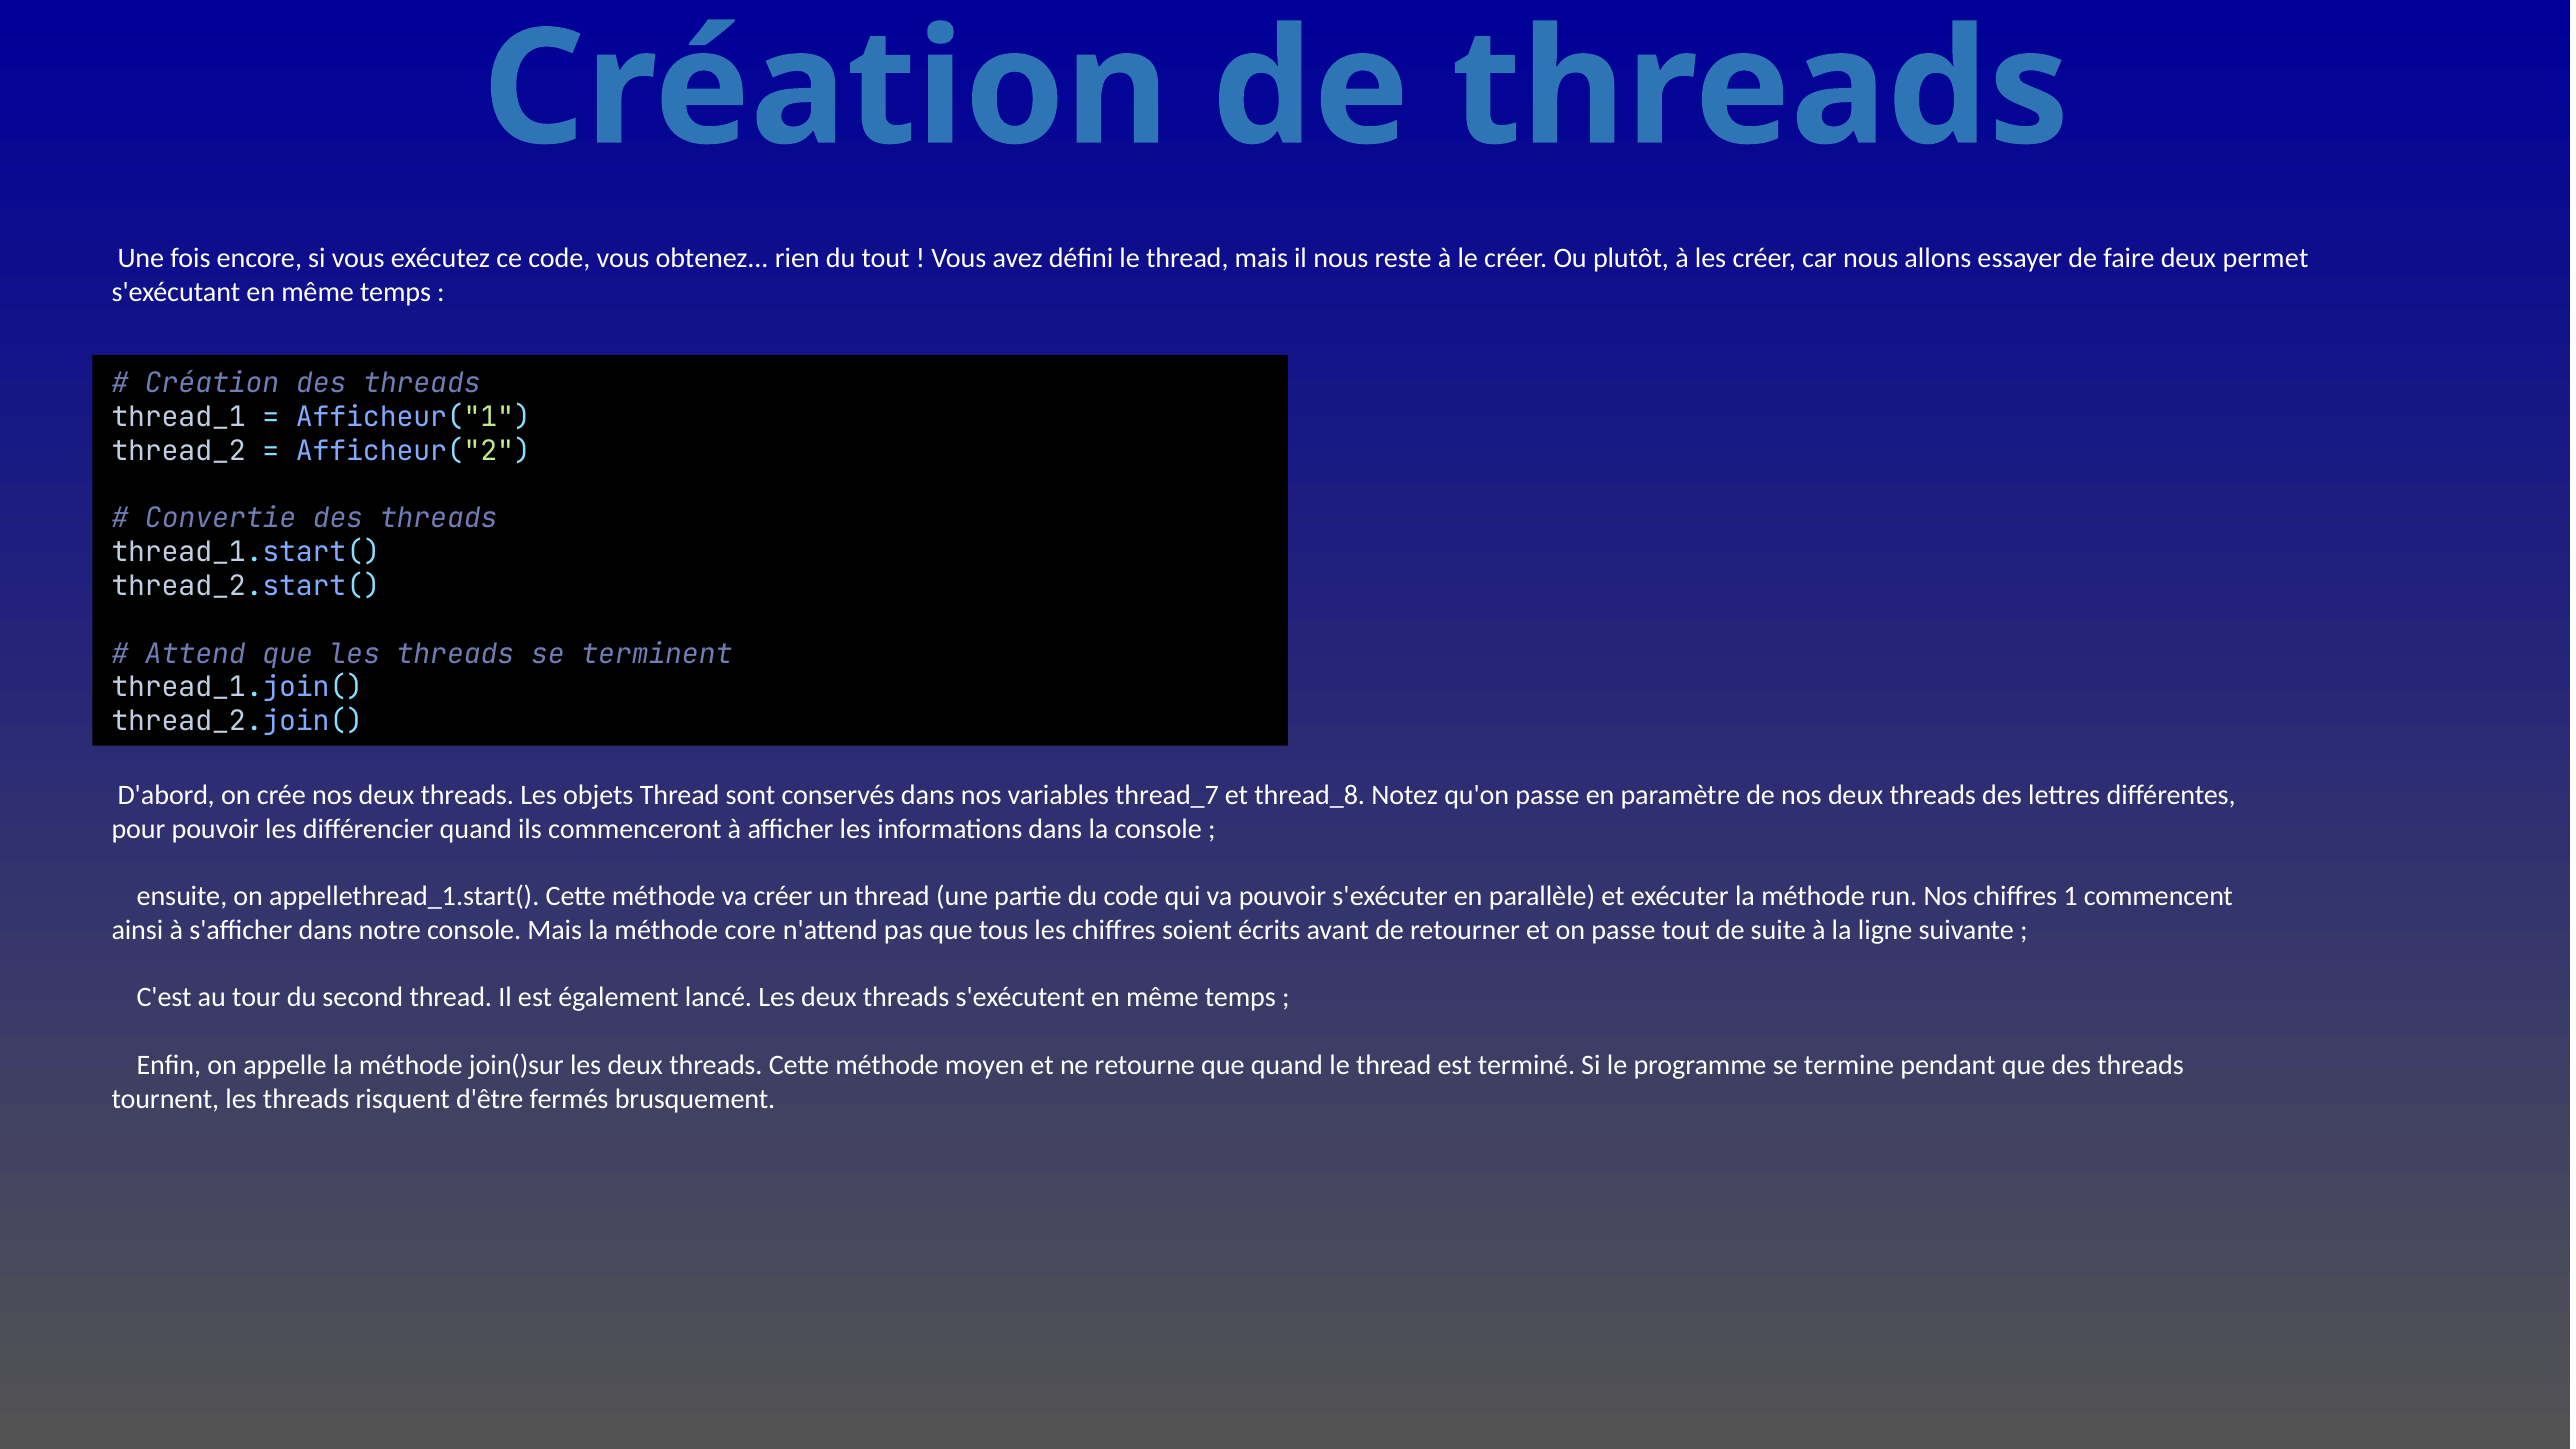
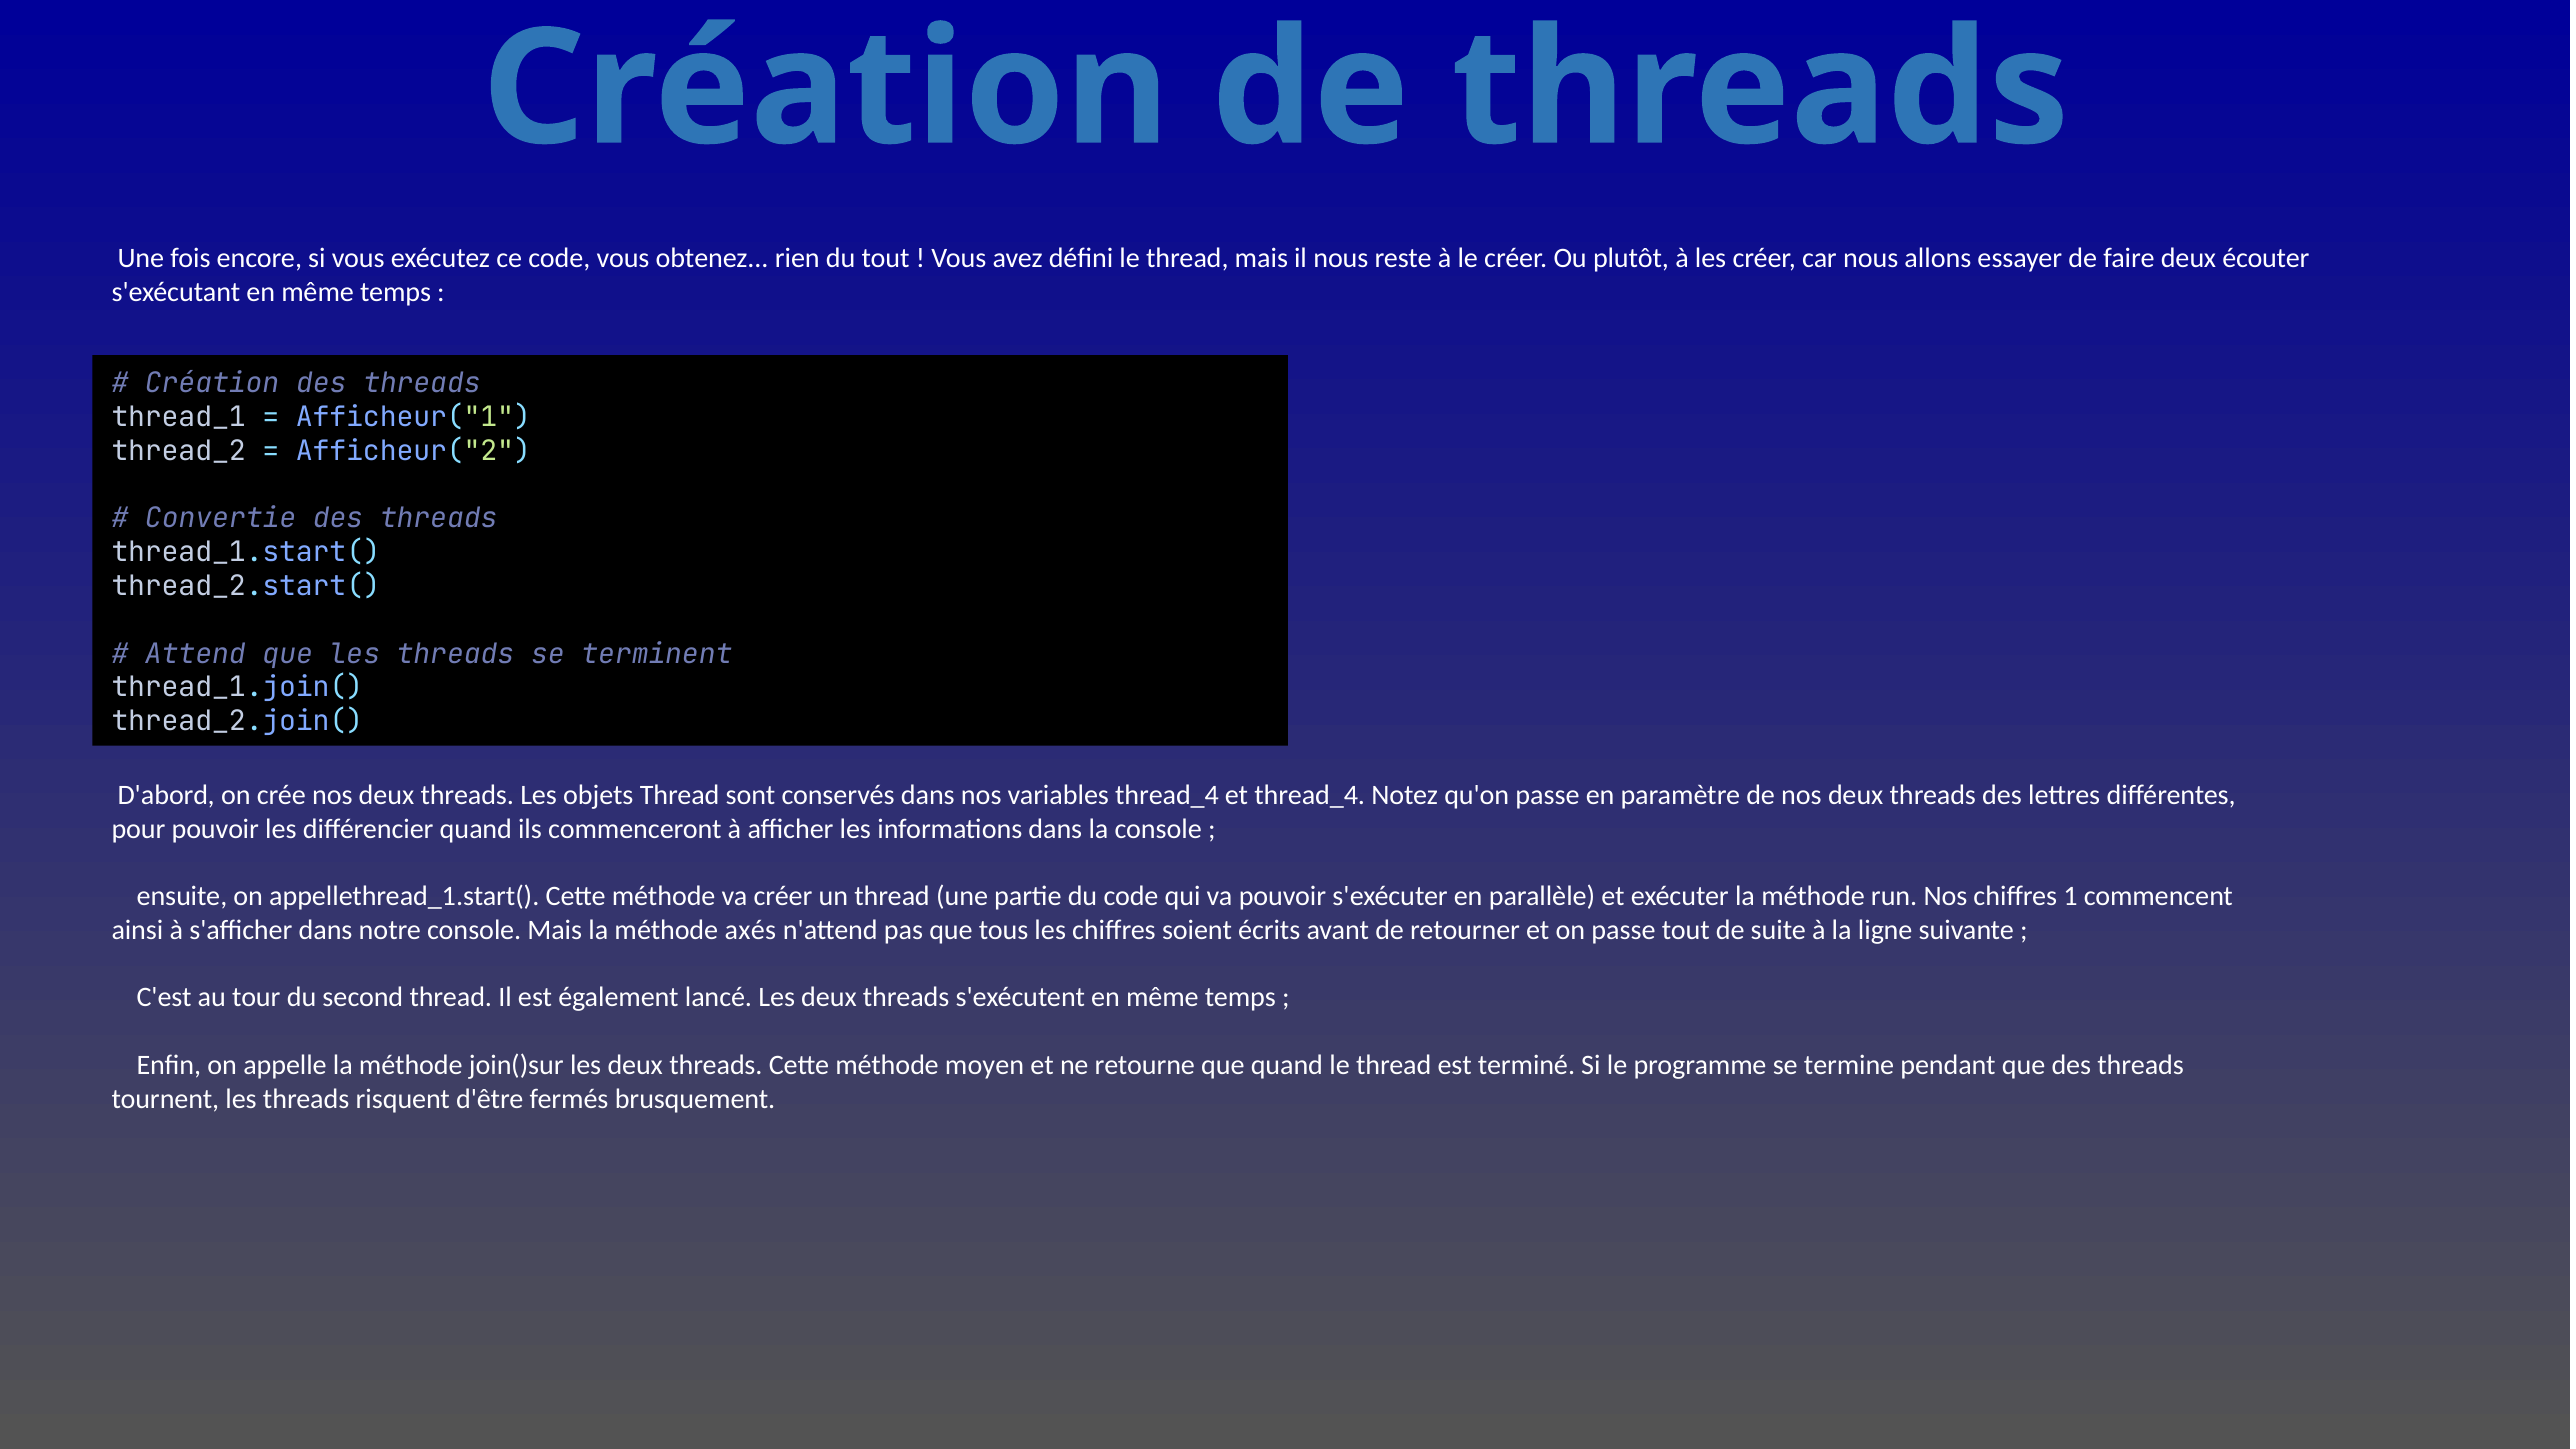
permet: permet -> écouter
variables thread_7: thread_7 -> thread_4
et thread_8: thread_8 -> thread_4
core: core -> axés
